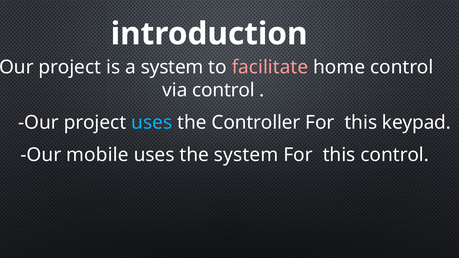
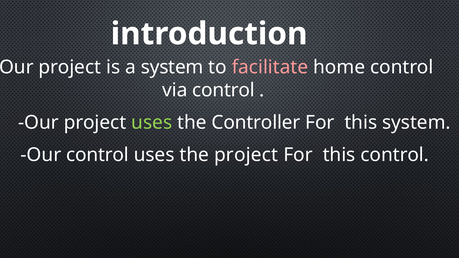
uses at (152, 123) colour: light blue -> light green
this keypad: keypad -> system
Our mobile: mobile -> control
the system: system -> project
